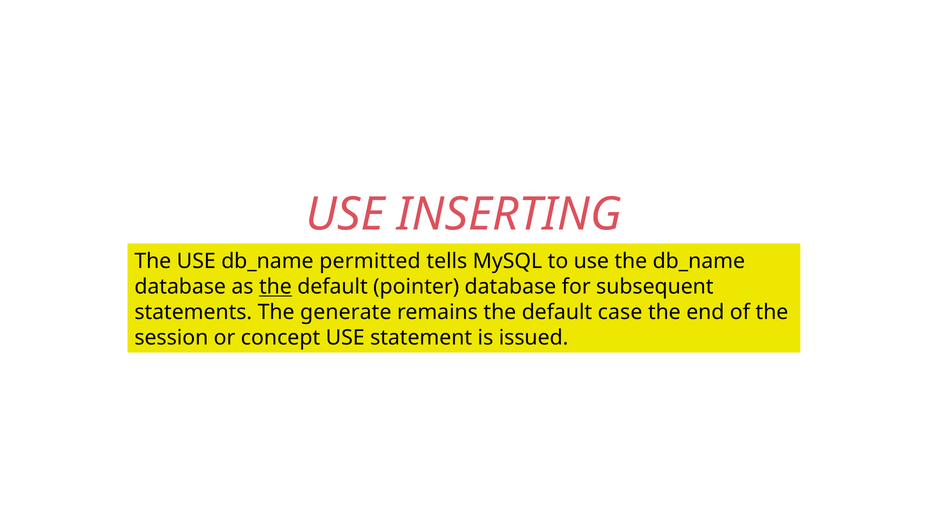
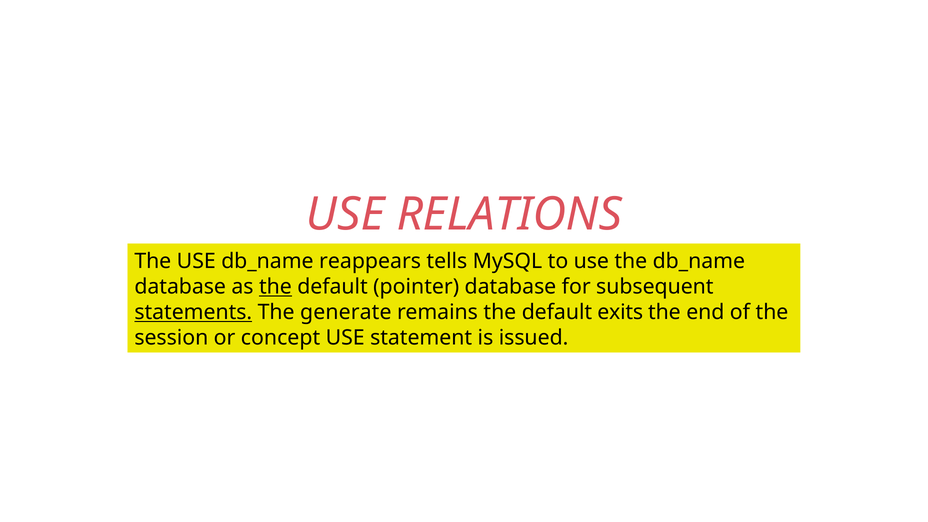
INSERTING: INSERTING -> RELATIONS
permitted: permitted -> reappears
statements underline: none -> present
case: case -> exits
